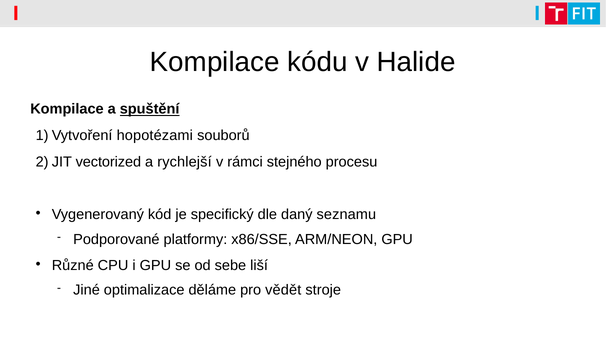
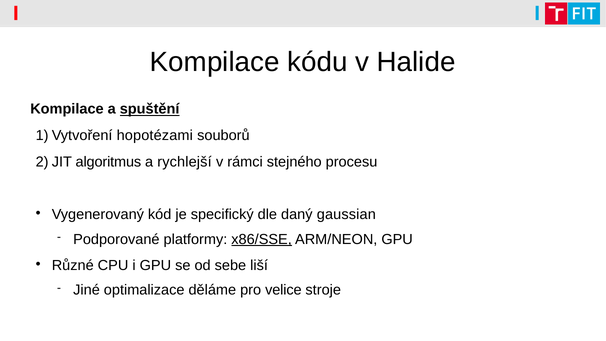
vectorized: vectorized -> algoritmus
seznamu: seznamu -> gaussian
x86/SSE underline: none -> present
vědět: vědět -> velice
